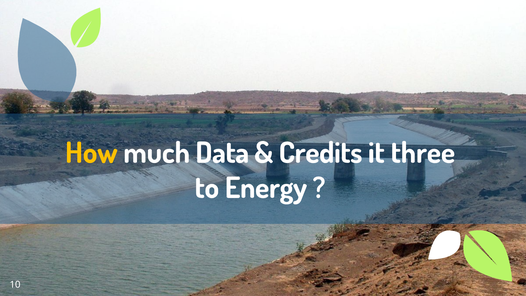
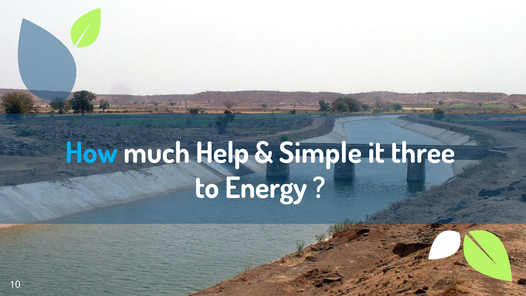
How colour: yellow -> light blue
Data: Data -> Help
Credits: Credits -> Simple
